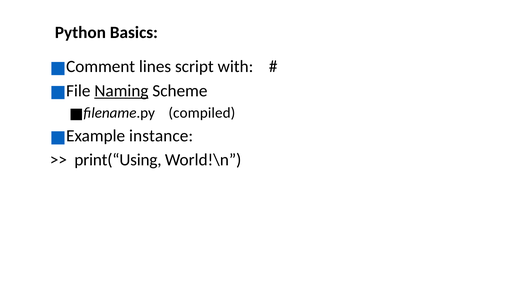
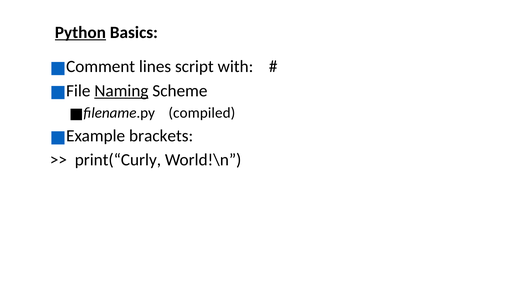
Python underline: none -> present
instance: instance -> brackets
print(“Using: print(“Using -> print(“Curly
